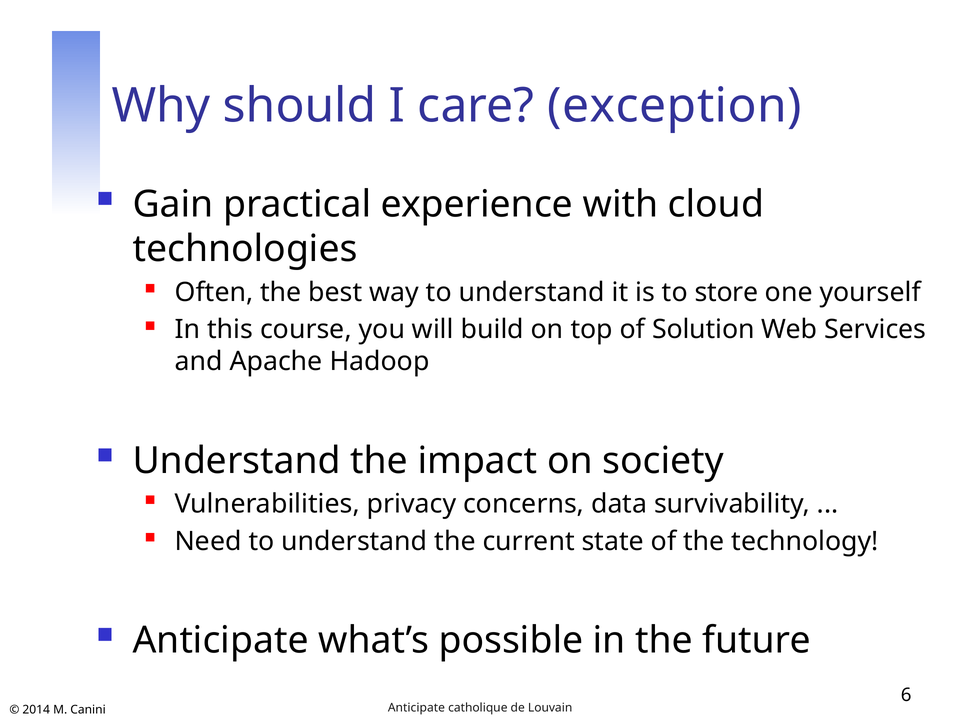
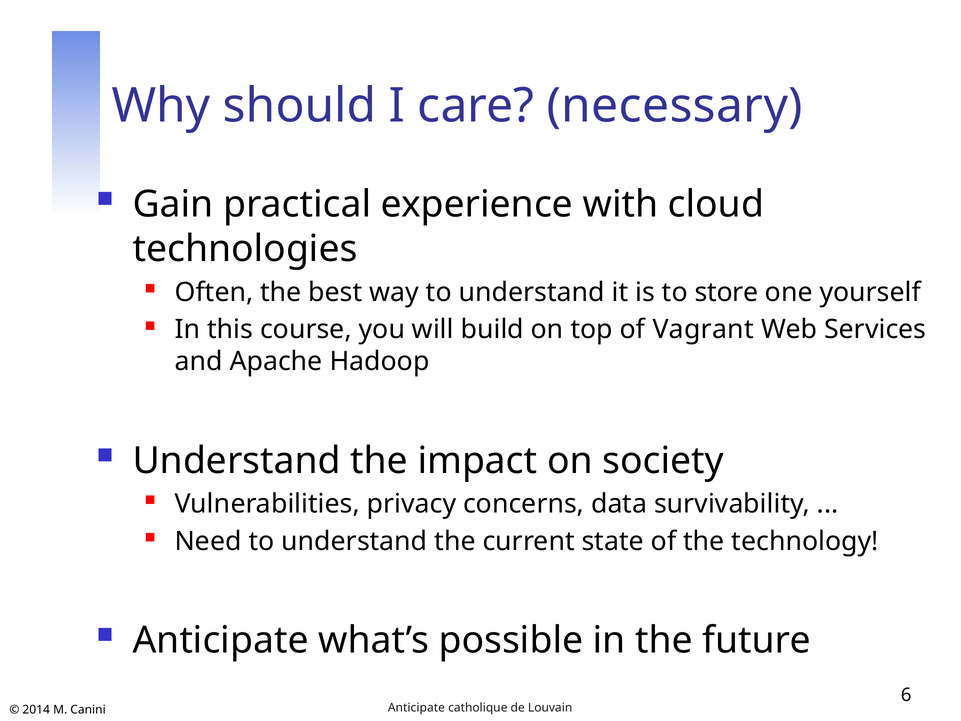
exception: exception -> necessary
Solution: Solution -> Vagrant
